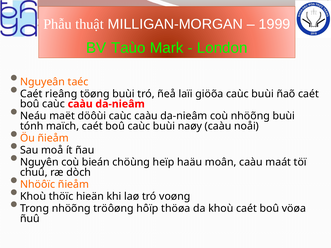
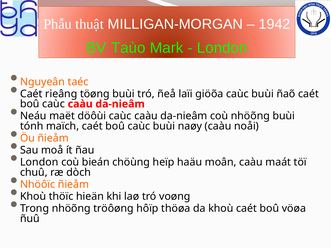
1999: 1999 -> 1942
Nguyên at (39, 162): Nguyên -> London
